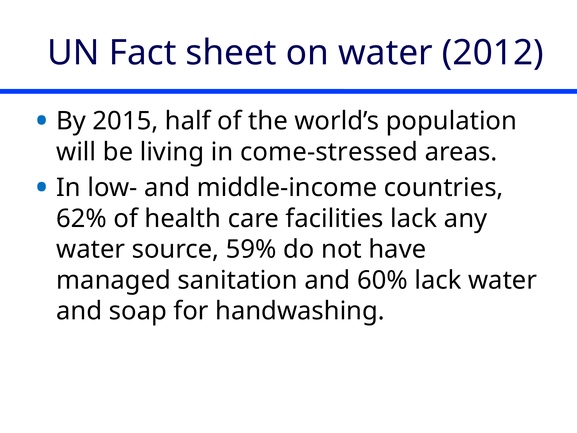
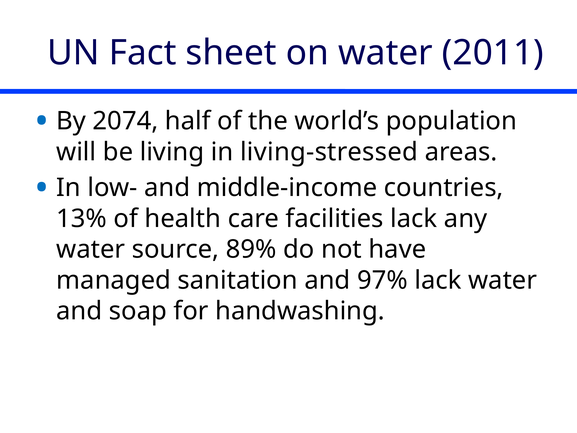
2012: 2012 -> 2011
2015: 2015 -> 2074
come-stressed: come-stressed -> living-stressed
62%: 62% -> 13%
59%: 59% -> 89%
60%: 60% -> 97%
